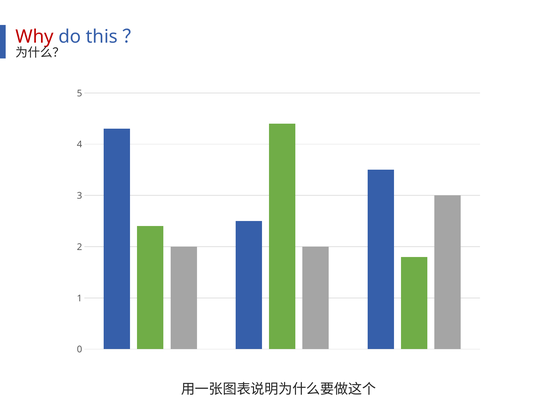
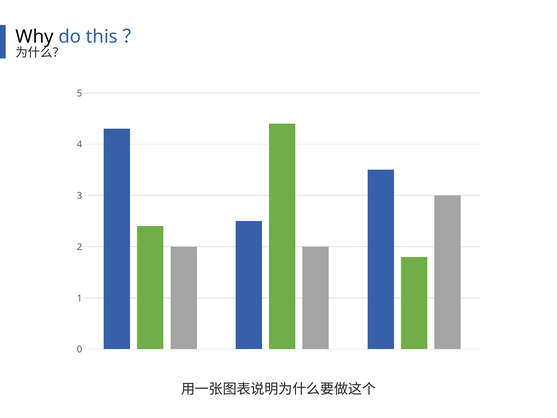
Why colour: red -> black
